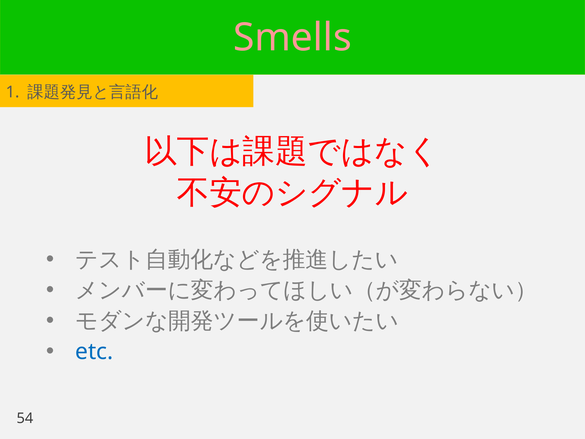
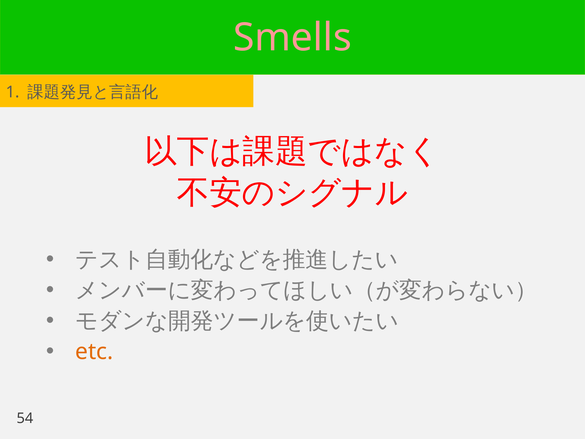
etc colour: blue -> orange
